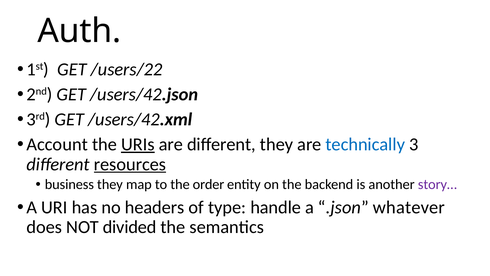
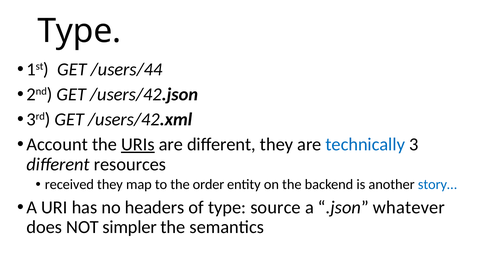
Auth at (79, 31): Auth -> Type
/users/22: /users/22 -> /users/44
resources underline: present -> none
business: business -> received
story… colour: purple -> blue
handle: handle -> source
divided: divided -> simpler
